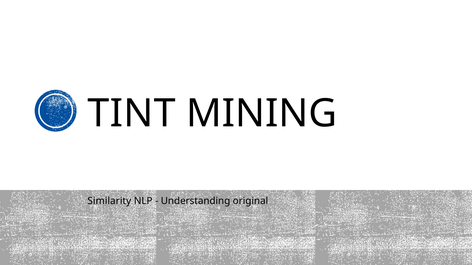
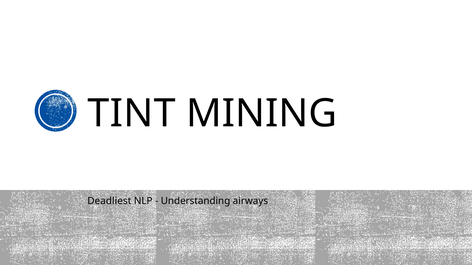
Similarity: Similarity -> Deadliest
original: original -> airways
